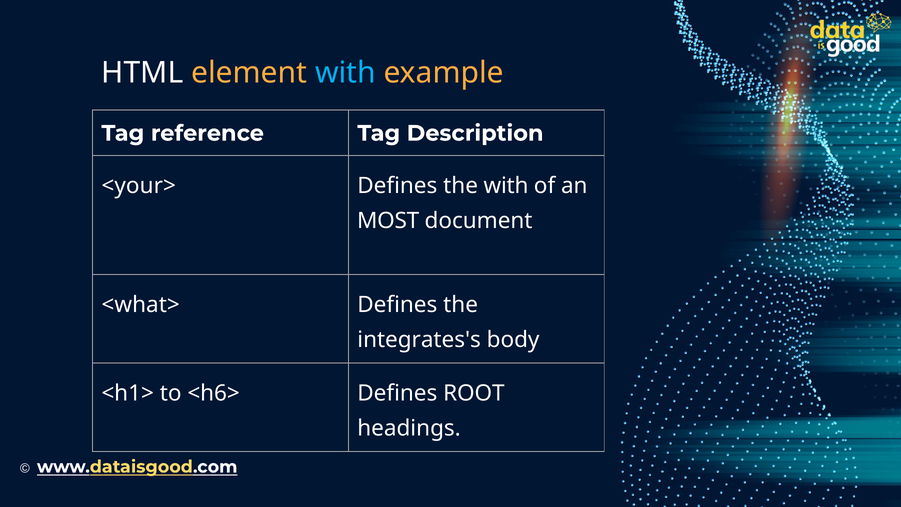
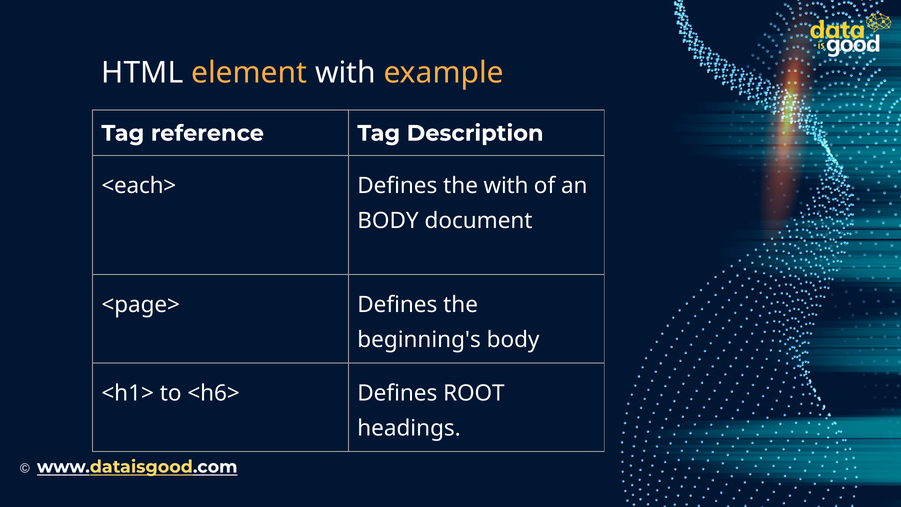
with at (345, 73) colour: light blue -> white
<your>: <your> -> <each>
MOST at (388, 221): MOST -> BODY
<what>: <what> -> <page>
integrates's: integrates's -> beginning's
